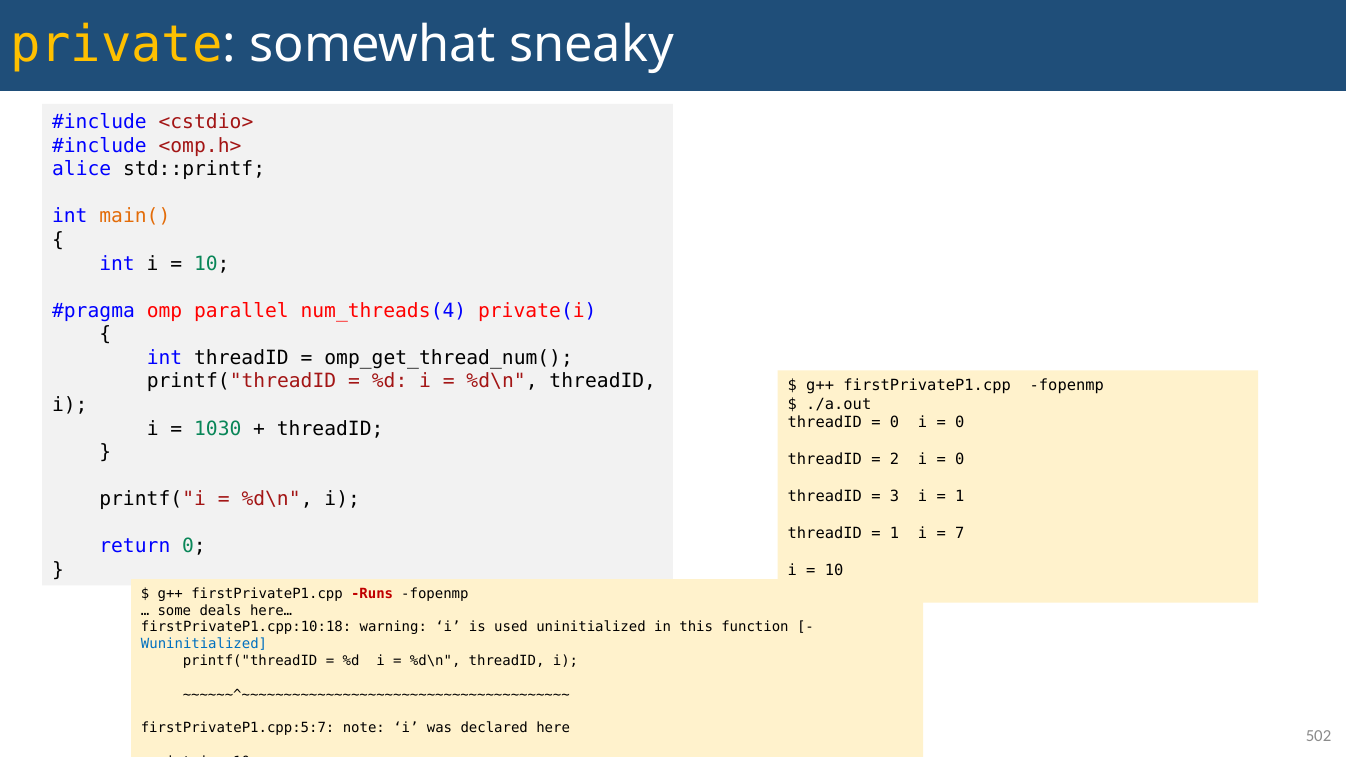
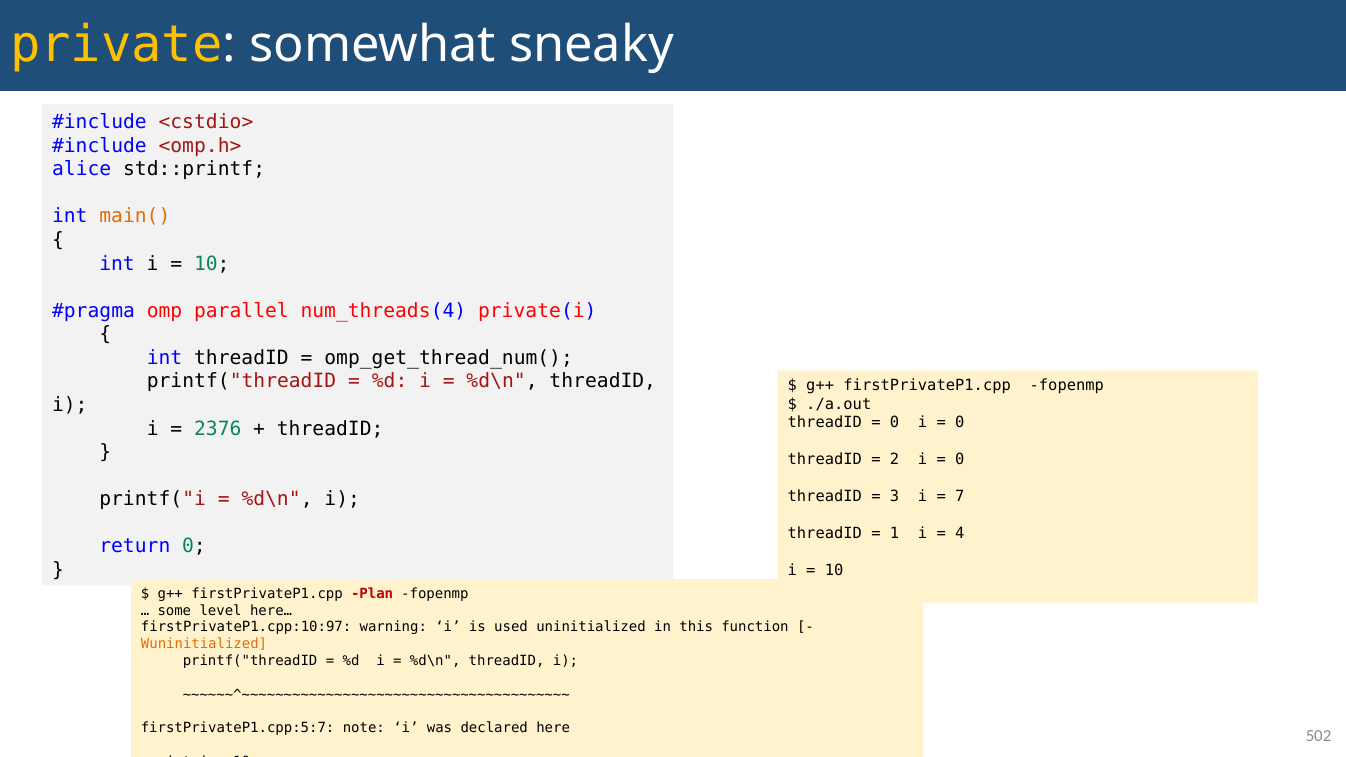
1030: 1030 -> 2376
1 at (960, 497): 1 -> 7
7: 7 -> 4
Runs: Runs -> Plan
deals: deals -> level
firstPrivateP1.cpp:10:18: firstPrivateP1.cpp:10:18 -> firstPrivateP1.cpp:10:97
Wuninitialized colour: blue -> orange
